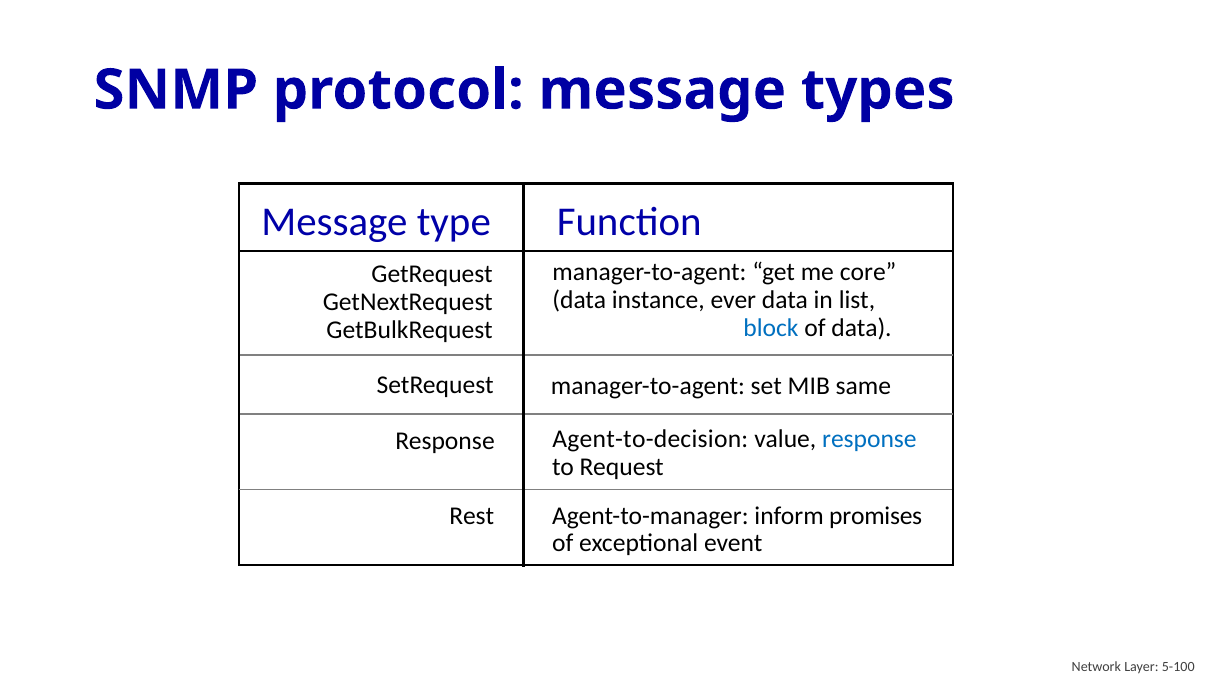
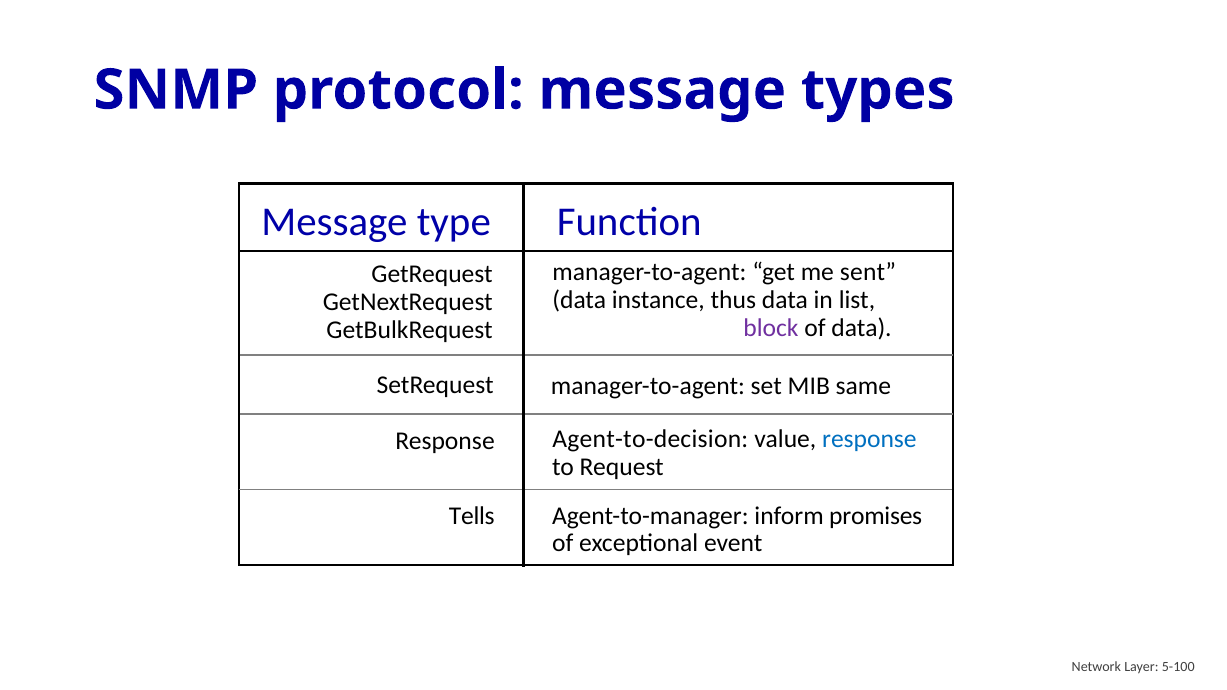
core: core -> sent
ever: ever -> thus
block colour: blue -> purple
Rest: Rest -> Tells
